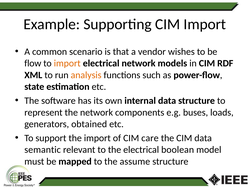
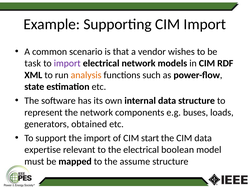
flow: flow -> task
import at (67, 63) colour: orange -> purple
care: care -> start
semantic: semantic -> expertise
